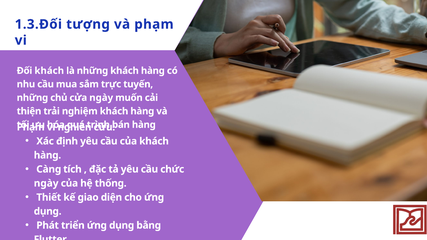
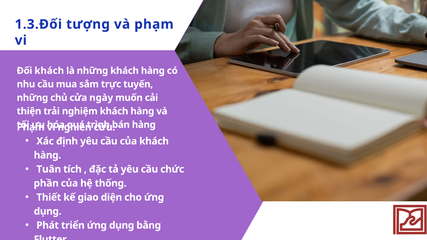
Càng: Càng -> Tuân
ngày at (46, 183): ngày -> phần
